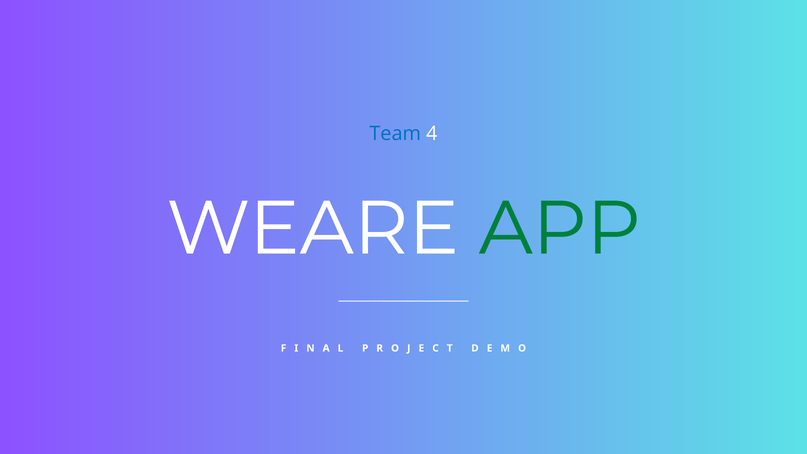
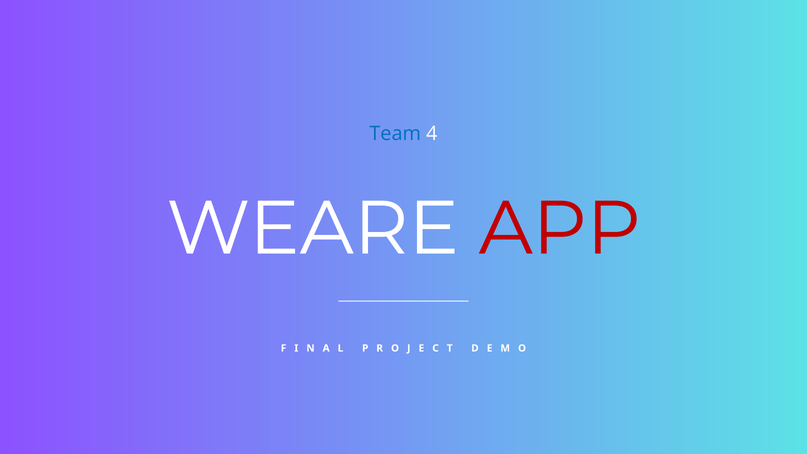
APP colour: green -> red
